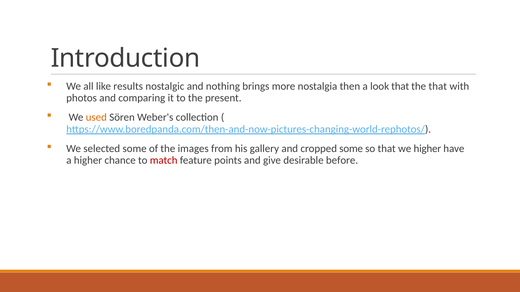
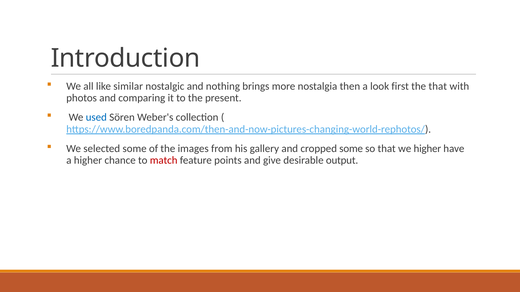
results: results -> similar
look that: that -> first
used colour: orange -> blue
before: before -> output
